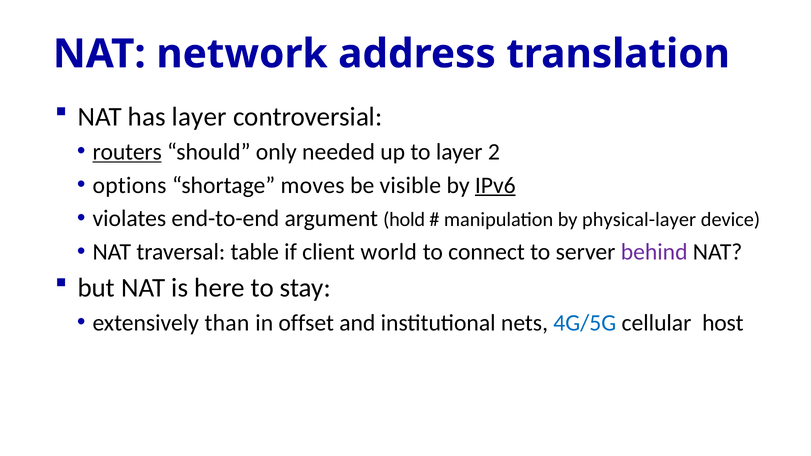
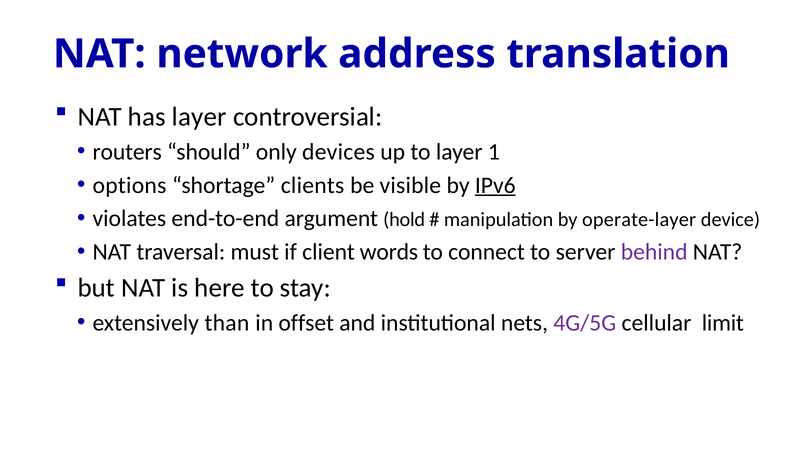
routers underline: present -> none
needed: needed -> devices
2: 2 -> 1
moves: moves -> clients
physical-layer: physical-layer -> operate-layer
table: table -> must
world: world -> words
4G/5G colour: blue -> purple
host: host -> limit
